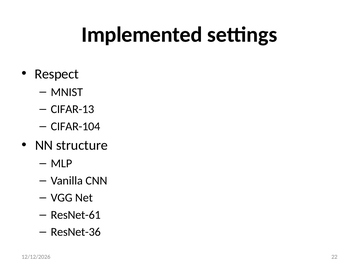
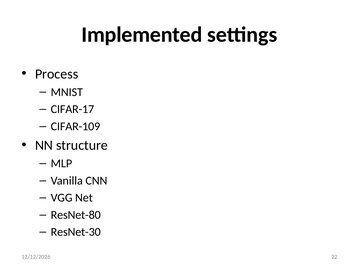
Respect: Respect -> Process
CIFAR-13: CIFAR-13 -> CIFAR-17
CIFAR-104: CIFAR-104 -> CIFAR-109
ResNet-61: ResNet-61 -> ResNet-80
ResNet-36: ResNet-36 -> ResNet-30
